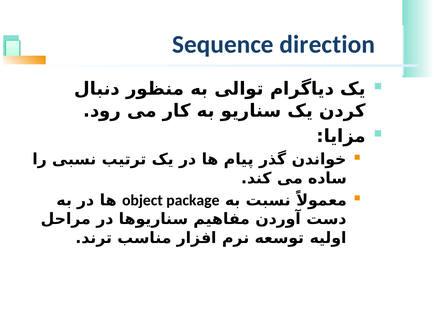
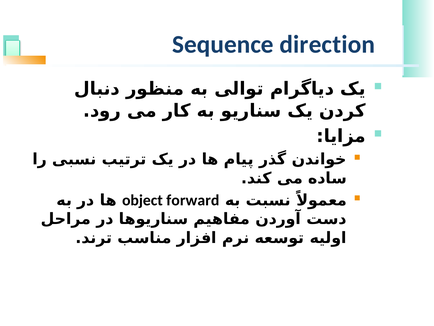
package: package -> forward
